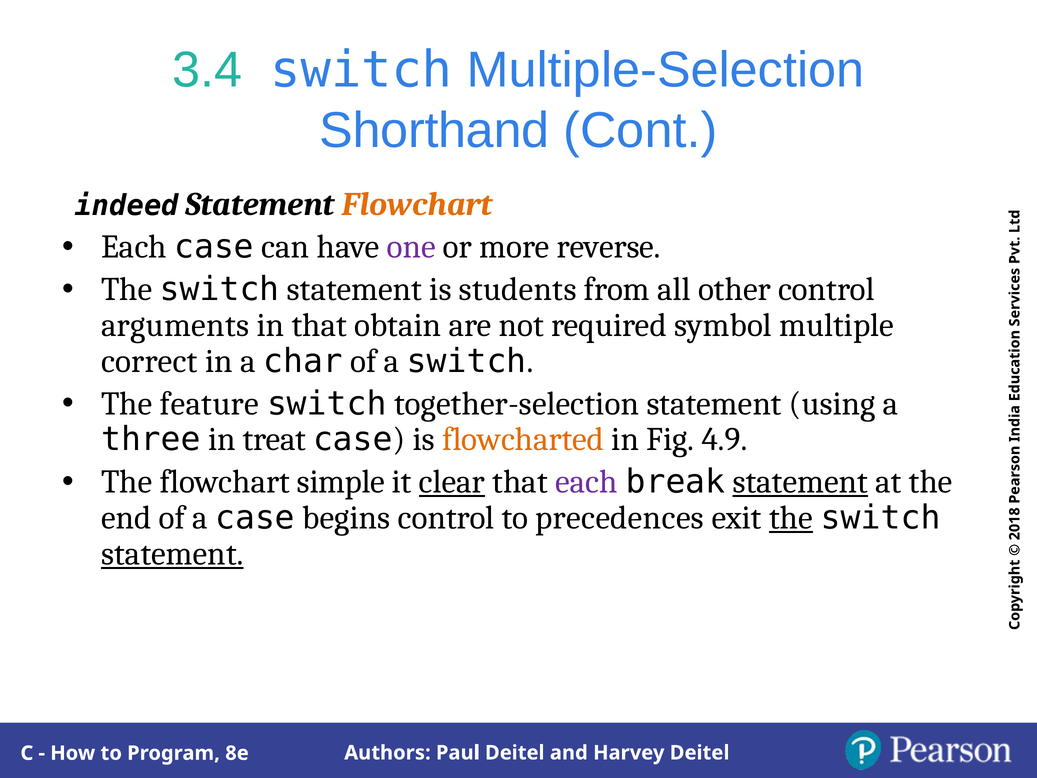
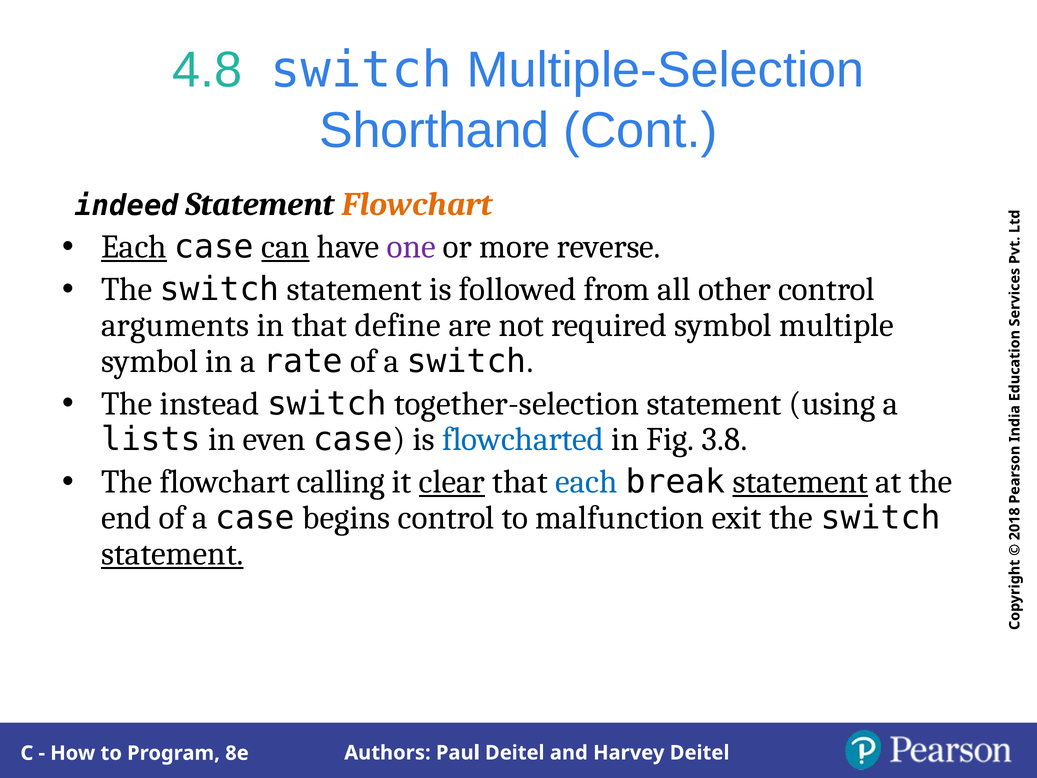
3.4: 3.4 -> 4.8
Each at (134, 247) underline: none -> present
can underline: none -> present
students: students -> followed
obtain: obtain -> define
correct at (149, 361): correct -> symbol
char: char -> rate
feature: feature -> instead
three: three -> lists
treat: treat -> even
flowcharted colour: orange -> blue
4.9: 4.9 -> 3.8
simple: simple -> calling
each at (586, 482) colour: purple -> blue
precedences: precedences -> malfunction
the at (791, 518) underline: present -> none
